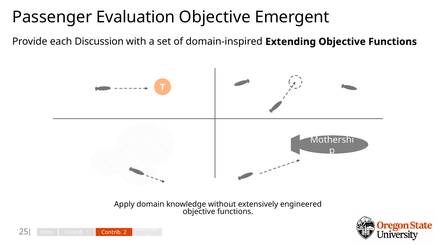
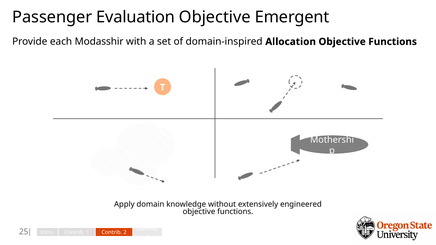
Discussion: Discussion -> Modasshir
Extending: Extending -> Allocation
